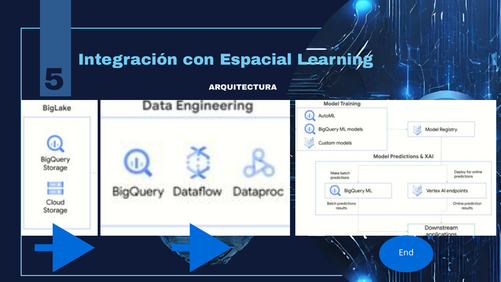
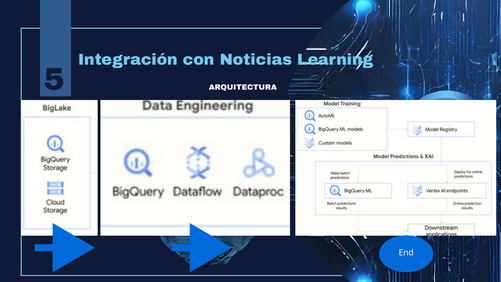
Espacial: Espacial -> Noticias
